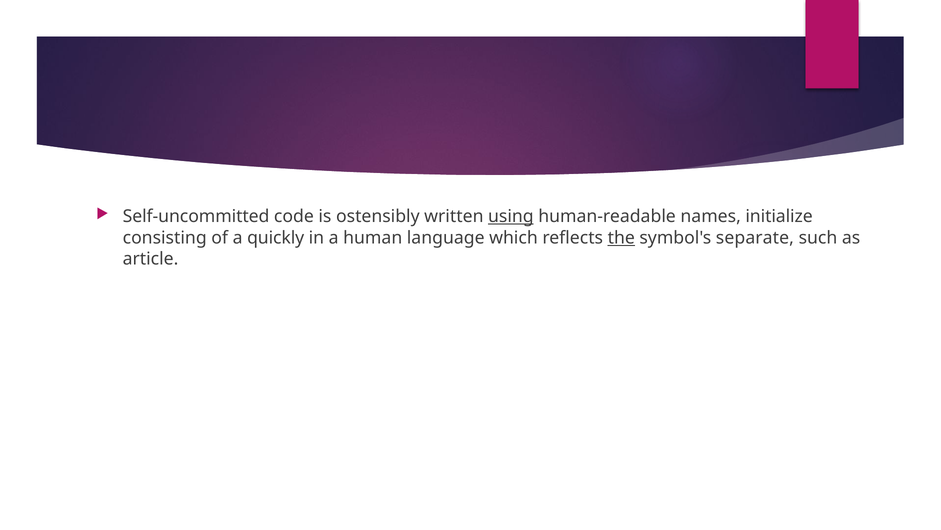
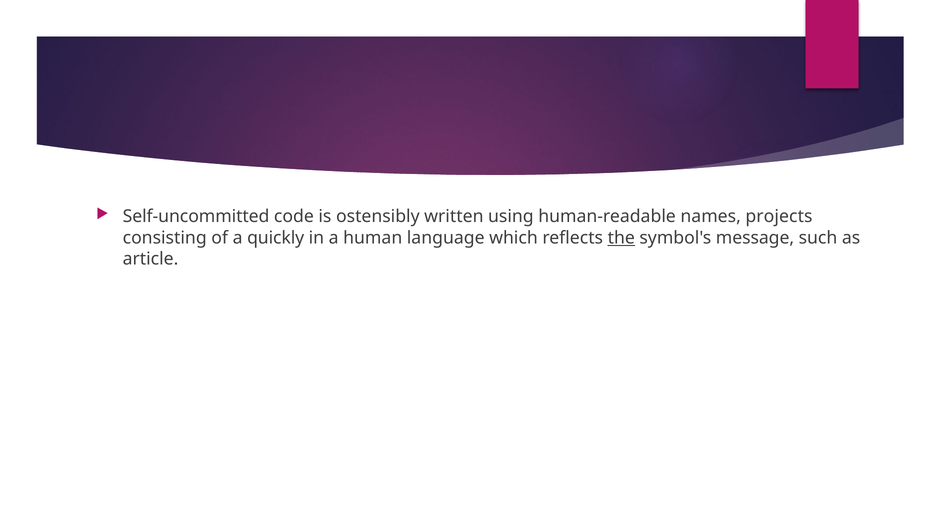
using underline: present -> none
initialize: initialize -> projects
separate: separate -> message
